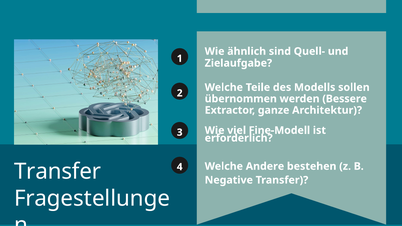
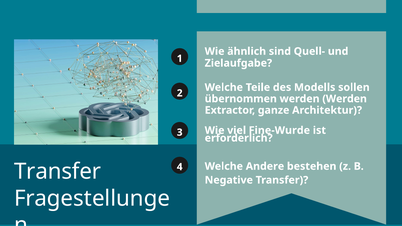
werden Bessere: Bessere -> Werden
Fine-Modell: Fine-Modell -> Fine-Wurde
